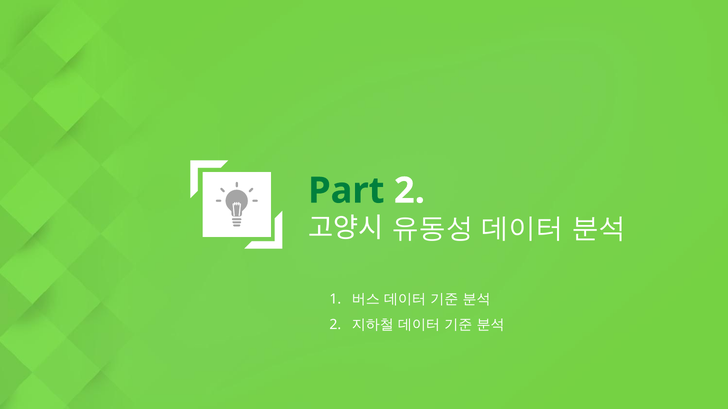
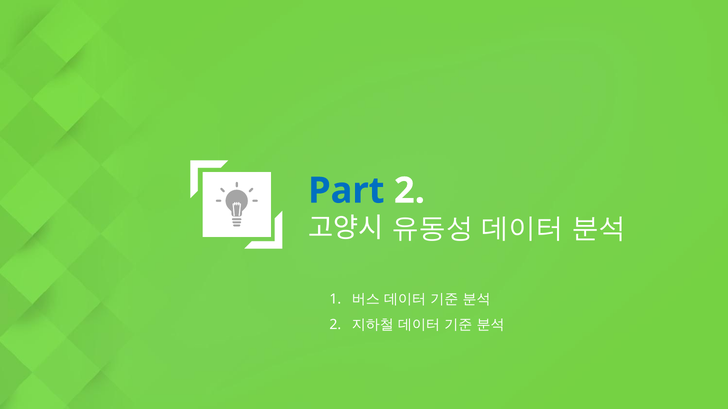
Part colour: green -> blue
